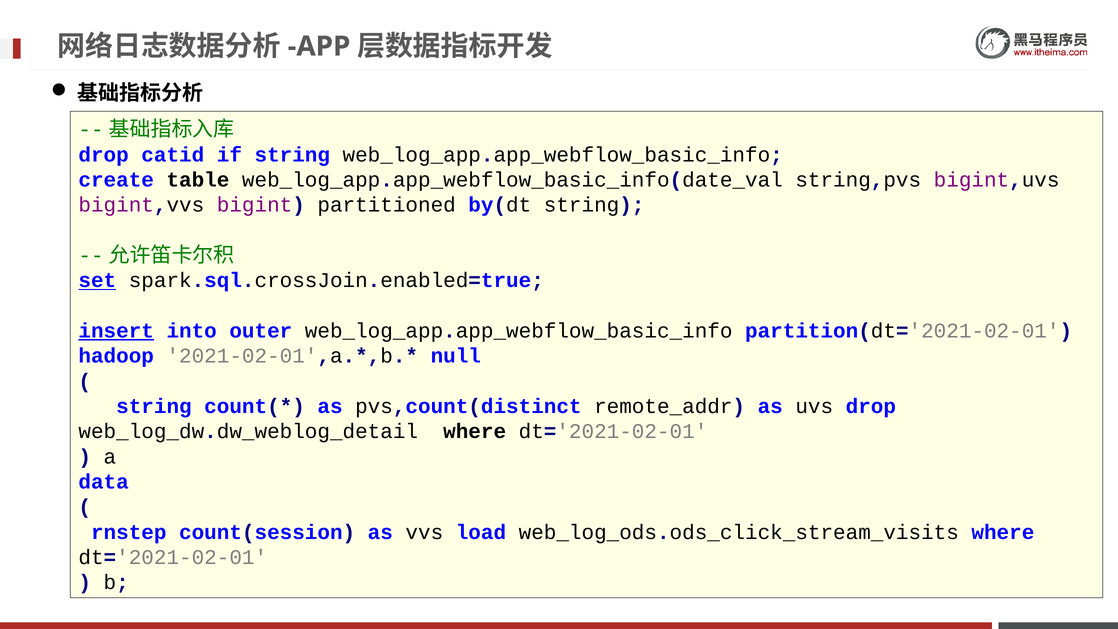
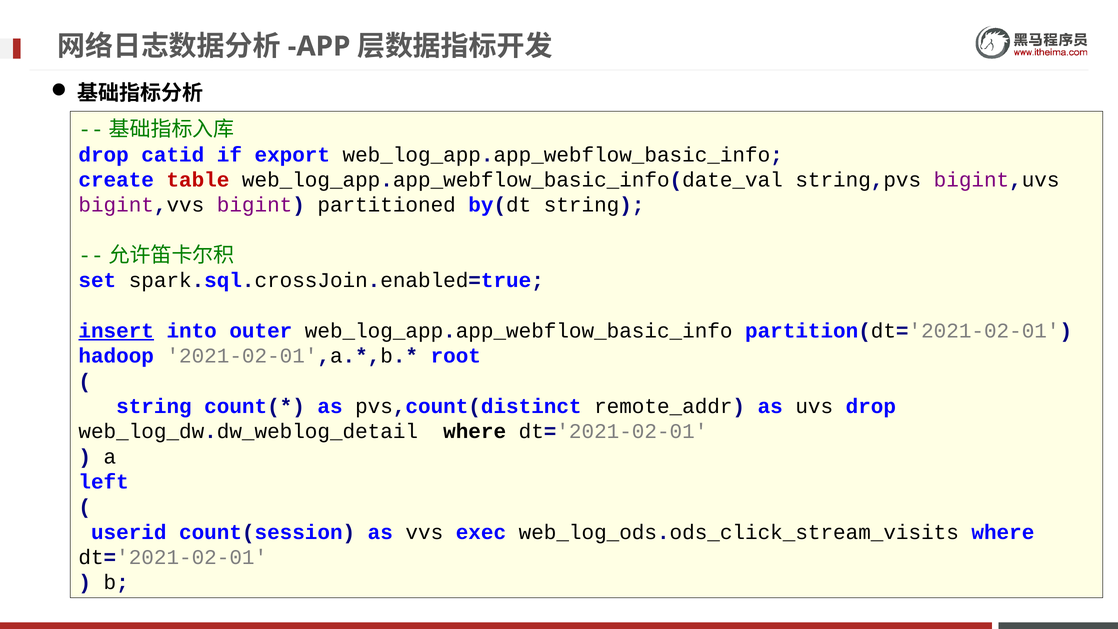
if string: string -> export
table colour: black -> red
set underline: present -> none
null: null -> root
data: data -> left
rnstep: rnstep -> userid
load: load -> exec
